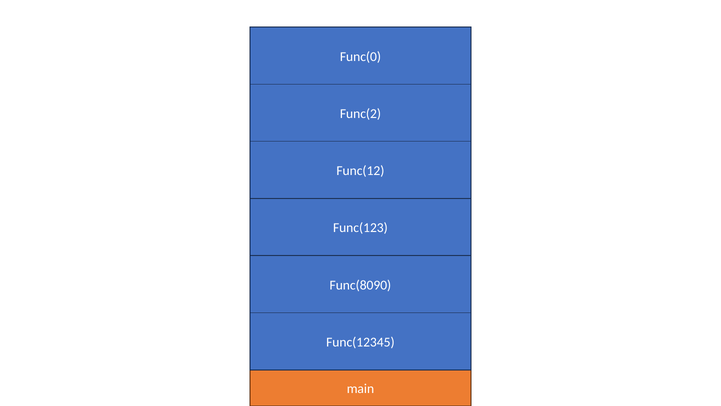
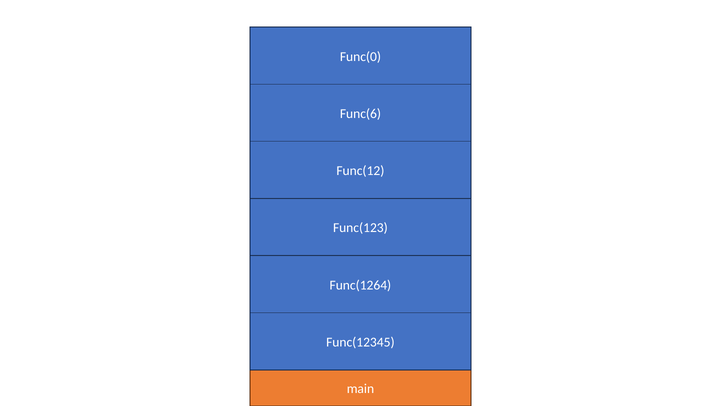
Func(2: Func(2 -> Func(6
Func(8090: Func(8090 -> Func(1264
